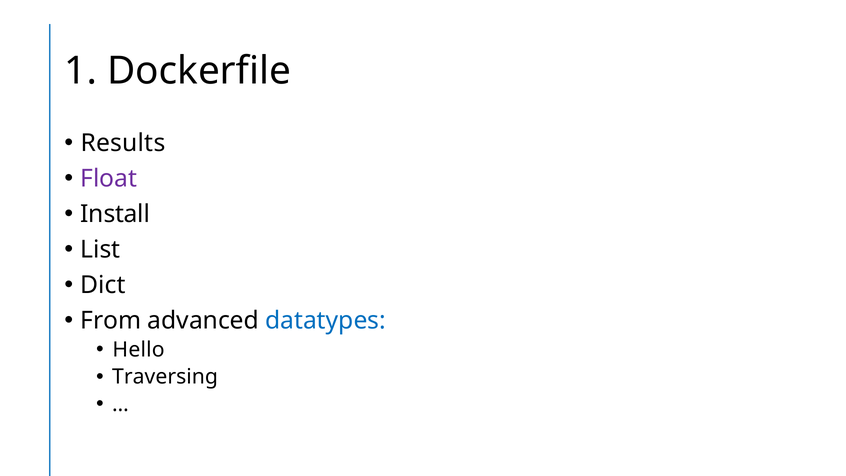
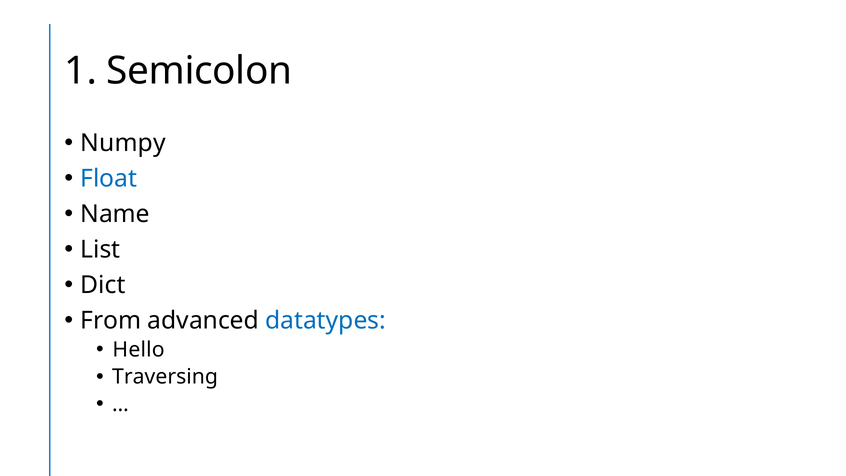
Dockerfile: Dockerfile -> Semicolon
Results: Results -> Numpy
Float colour: purple -> blue
Install: Install -> Name
